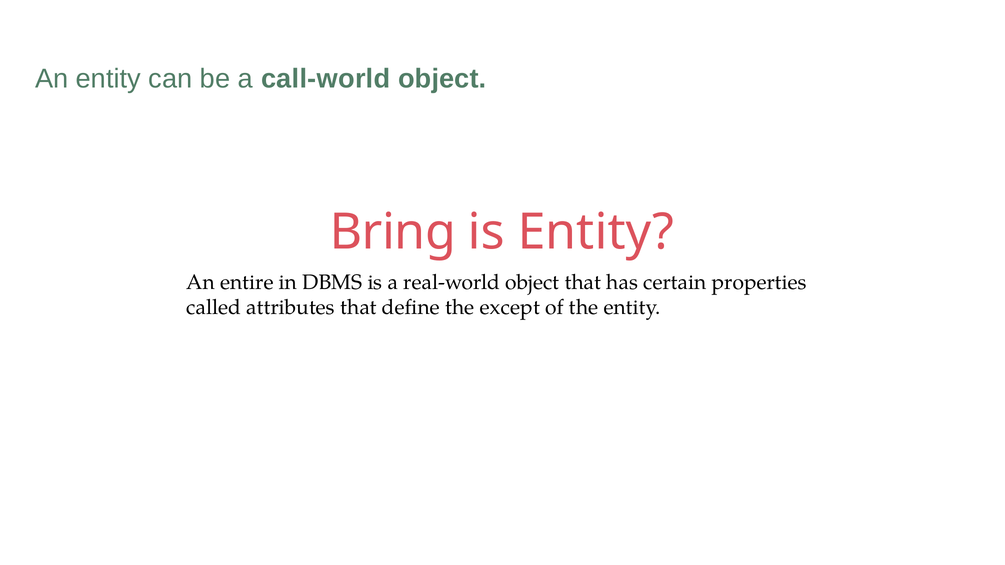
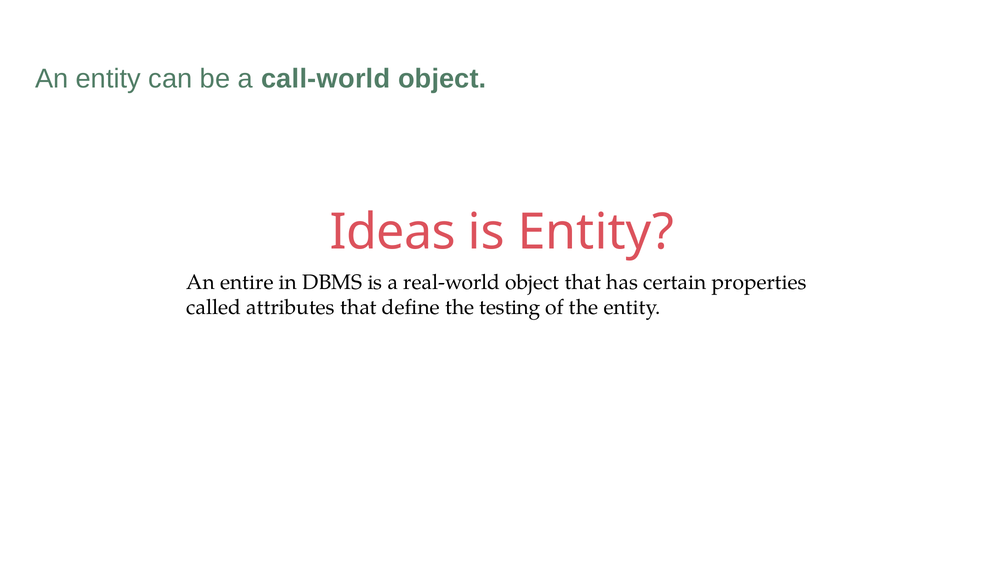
Bring: Bring -> Ideas
except: except -> testing
